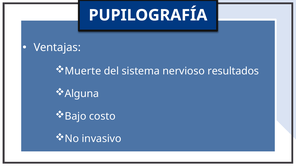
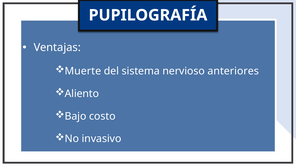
resultados: resultados -> anteriores
Alguna: Alguna -> Aliento
